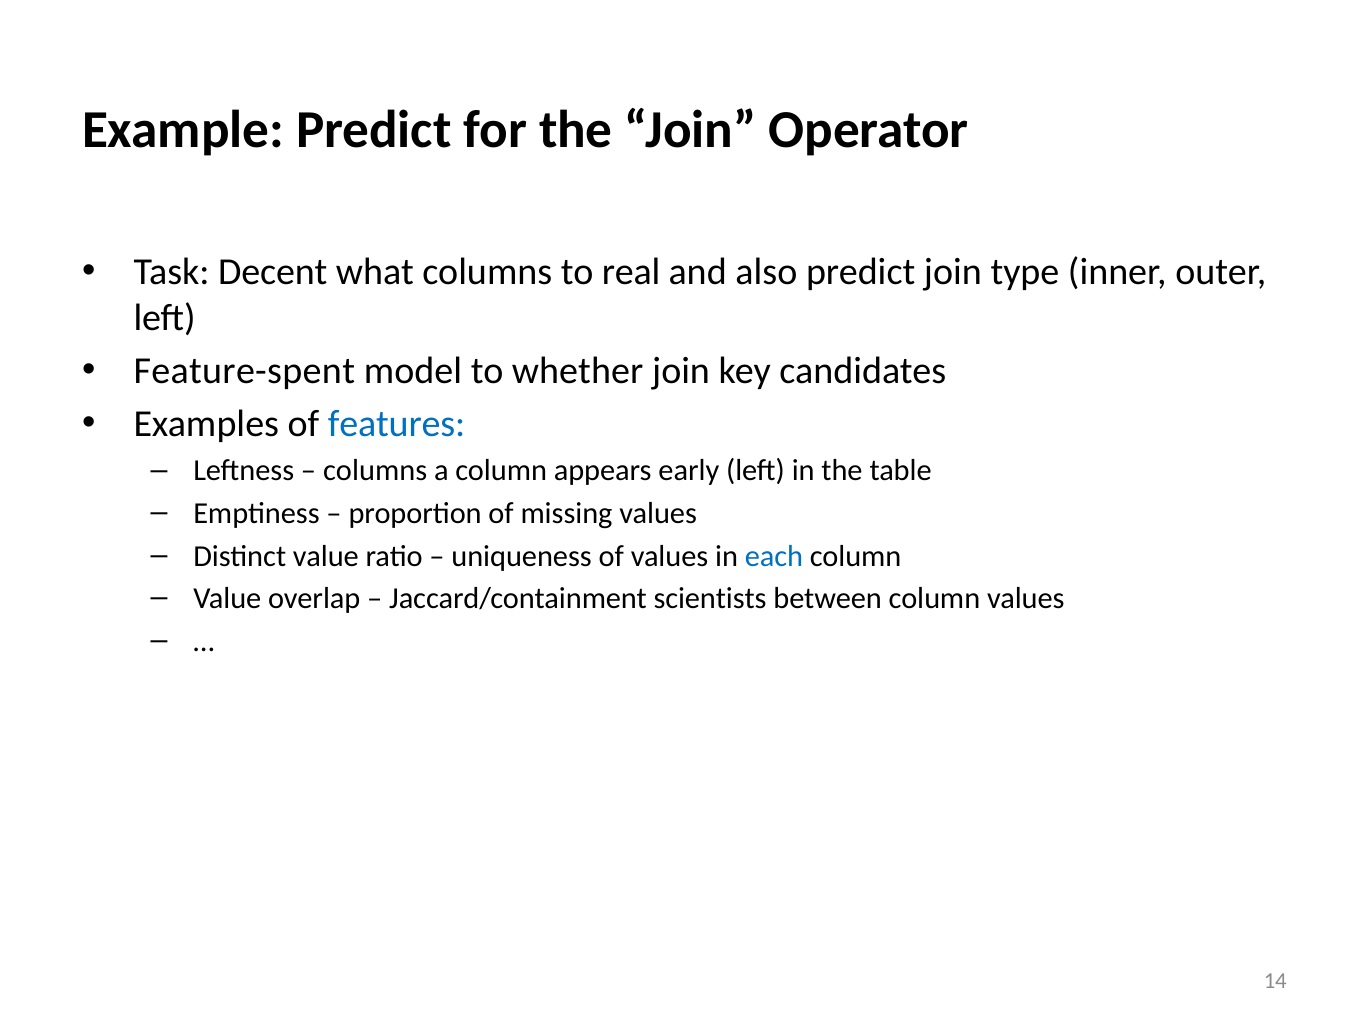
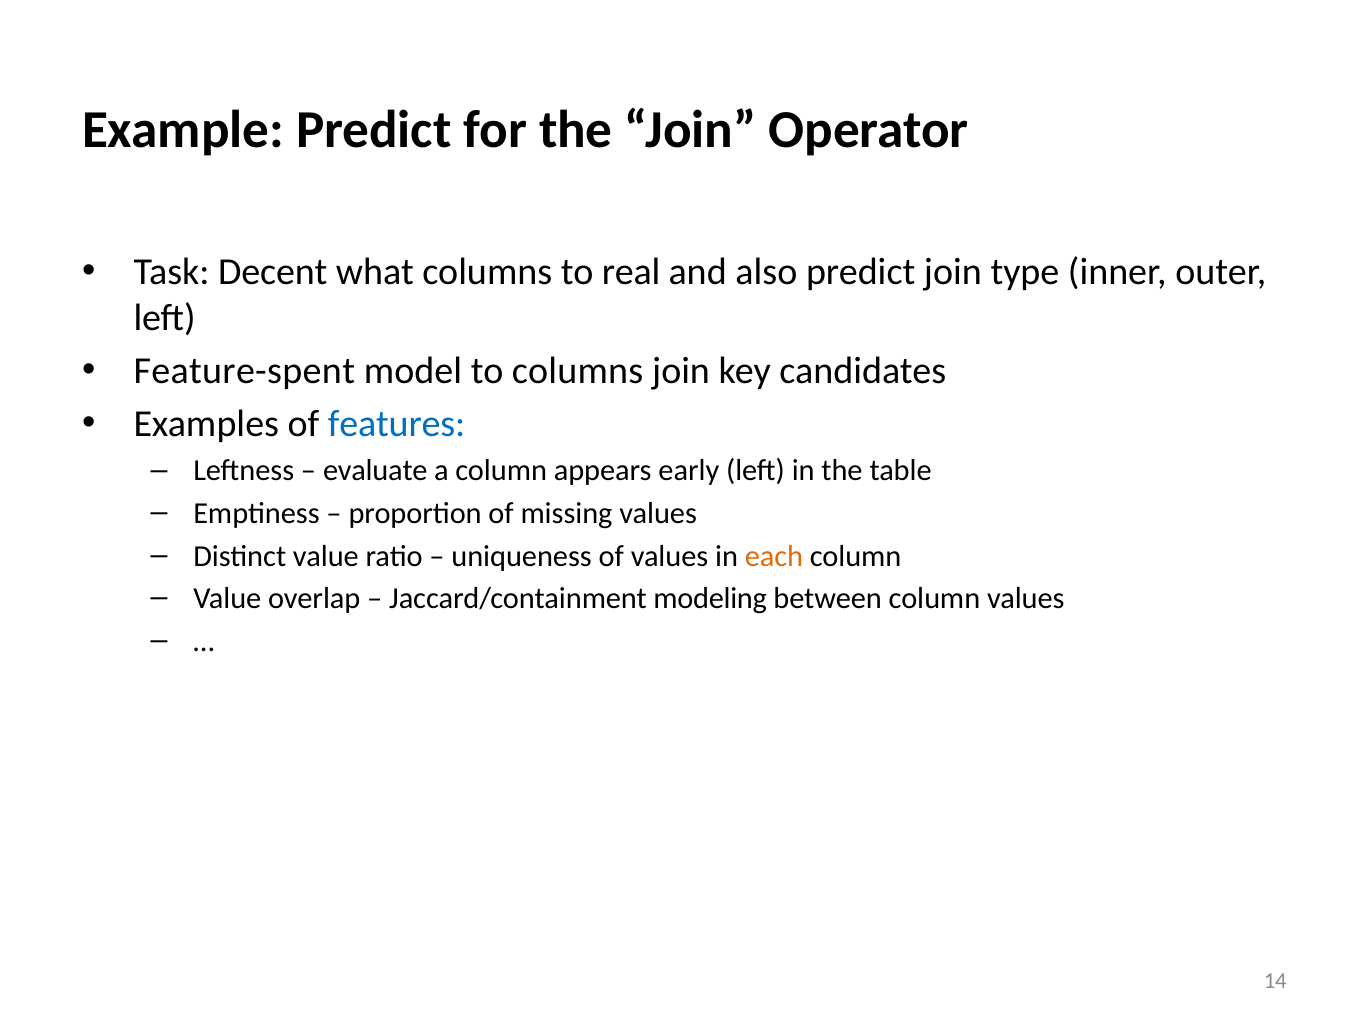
to whether: whether -> columns
columns at (375, 471): columns -> evaluate
each colour: blue -> orange
scientists: scientists -> modeling
